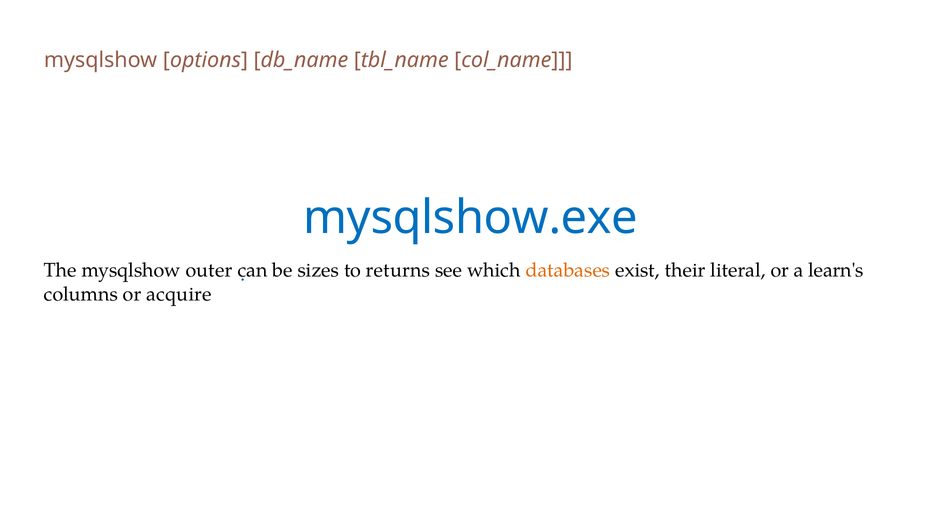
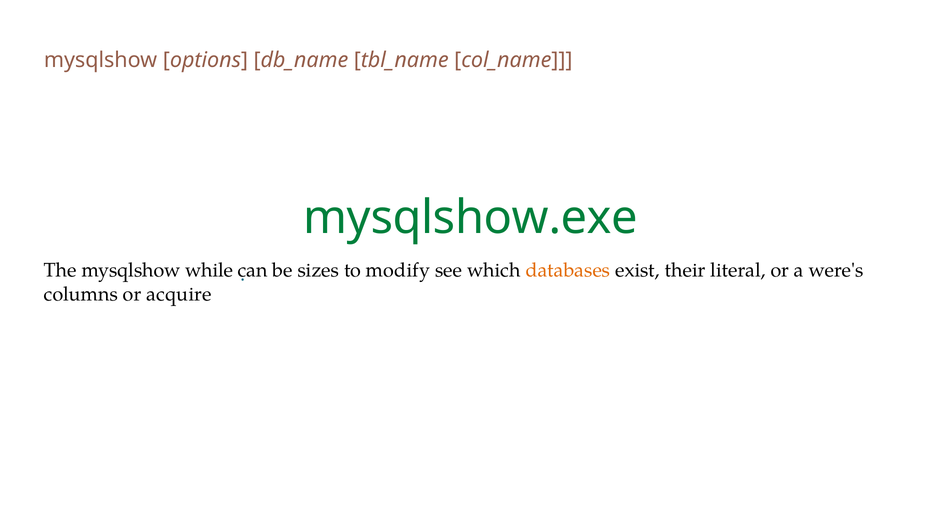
mysqlshow.exe colour: blue -> green
outer: outer -> while
returns: returns -> modify
learn's: learn's -> were's
